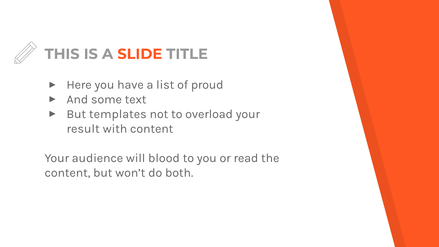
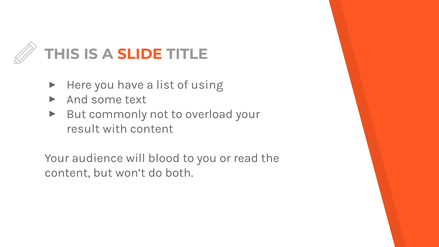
proud: proud -> using
templates: templates -> commonly
